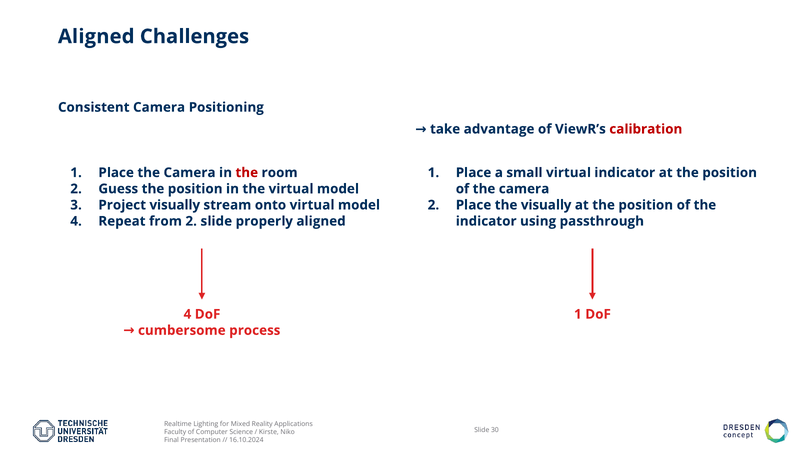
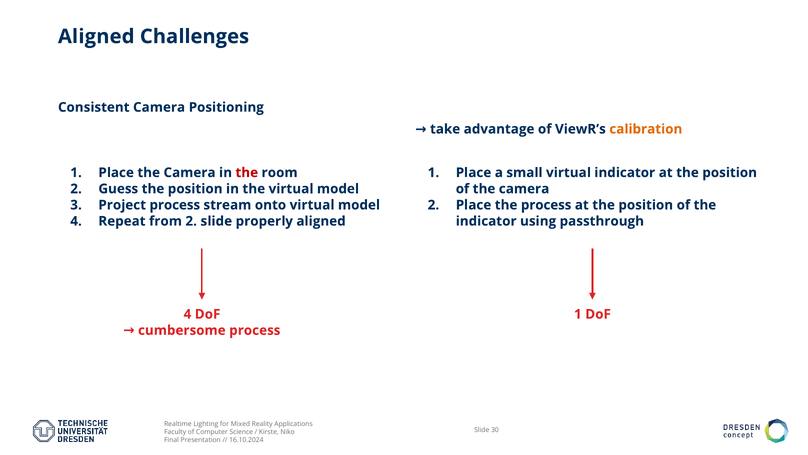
calibration colour: red -> orange
Project visually: visually -> process
the visually: visually -> process
